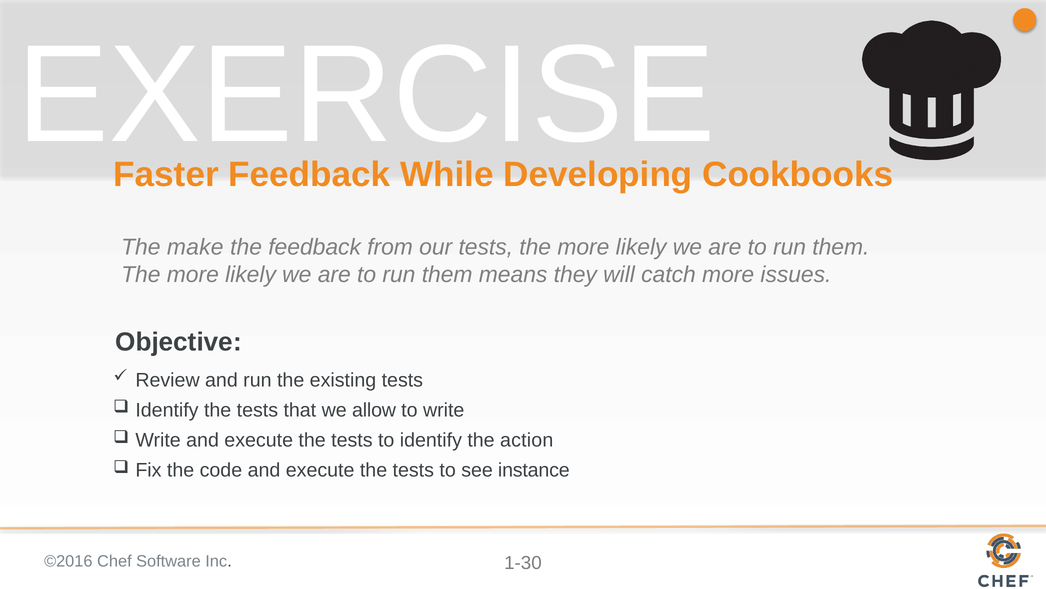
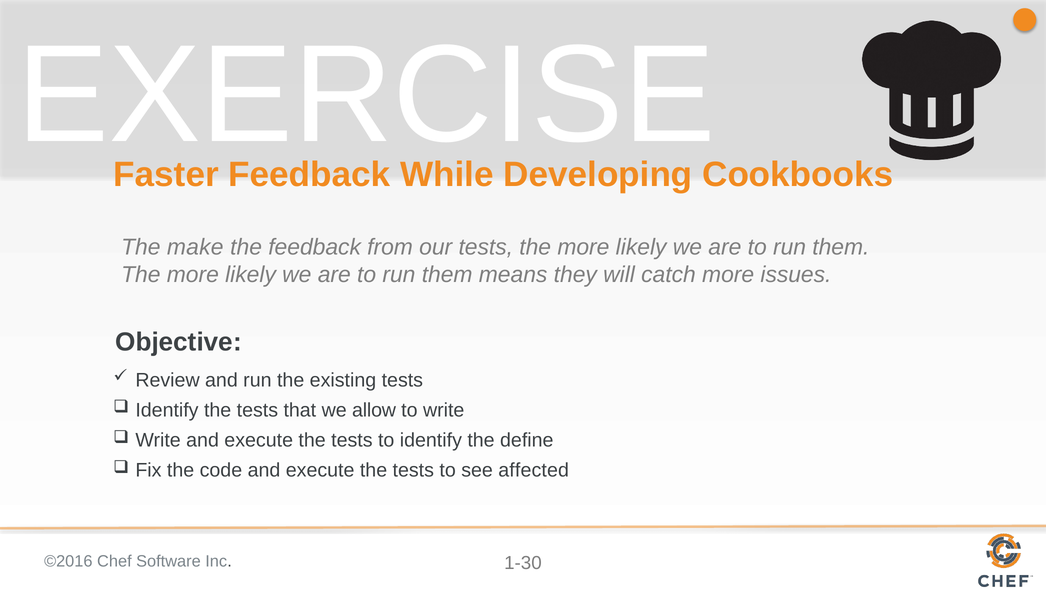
action: action -> define
instance: instance -> affected
